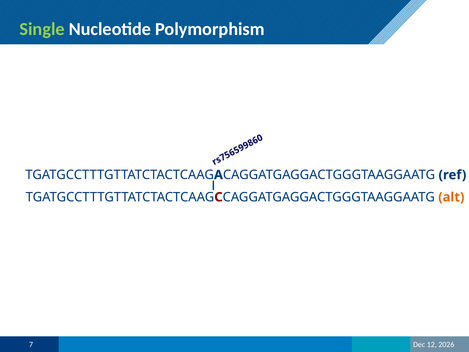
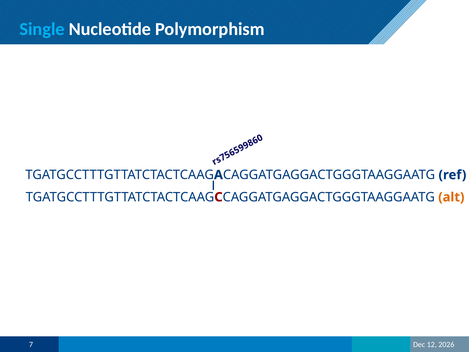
Single colour: light green -> light blue
